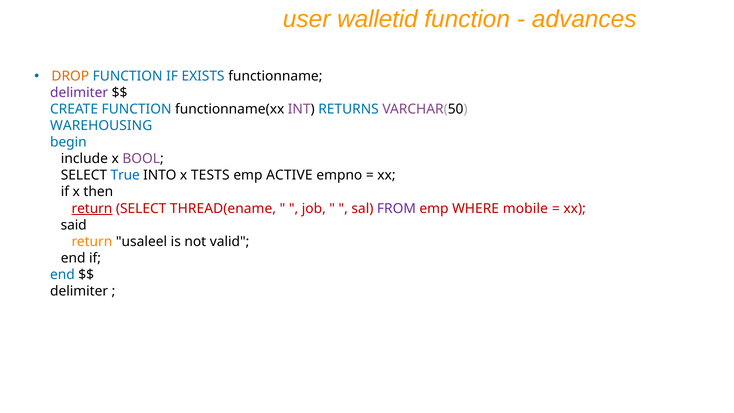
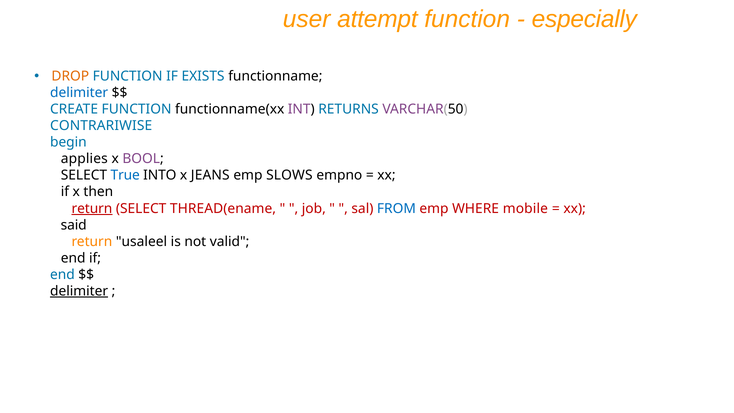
walletid: walletid -> attempt
advances: advances -> especially
delimiter at (79, 93) colour: purple -> blue
WAREHOUSING: WAREHOUSING -> CONTRARIWISE
include: include -> applies
TESTS: TESTS -> JEANS
ACTIVE: ACTIVE -> SLOWS
FROM colour: purple -> blue
delimiter at (79, 291) underline: none -> present
